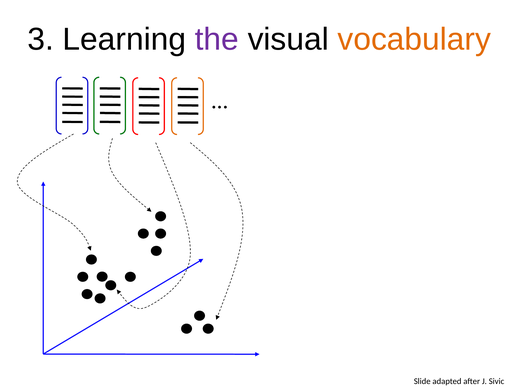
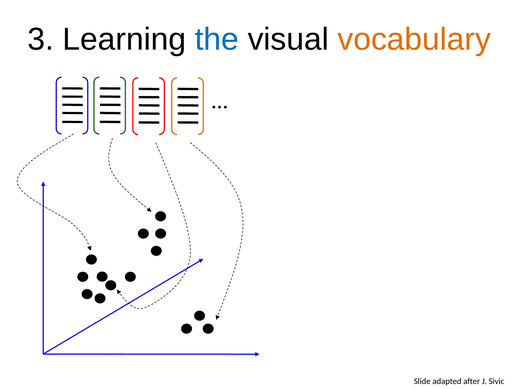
the colour: purple -> blue
